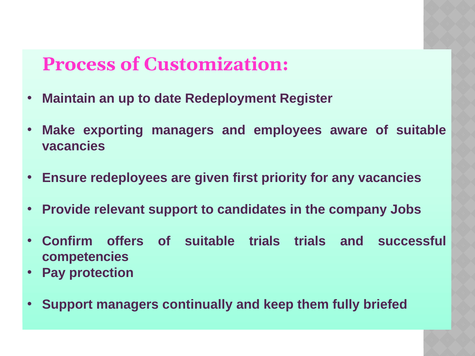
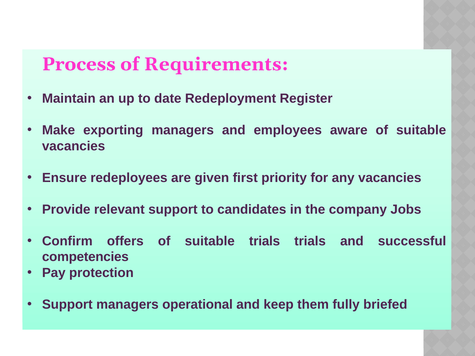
Customization: Customization -> Requirements
continually: continually -> operational
